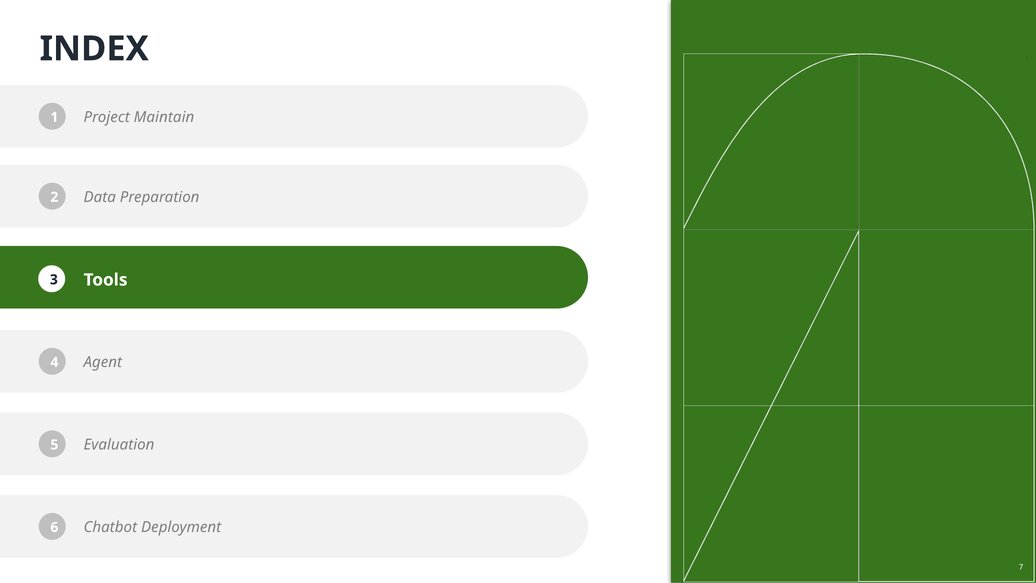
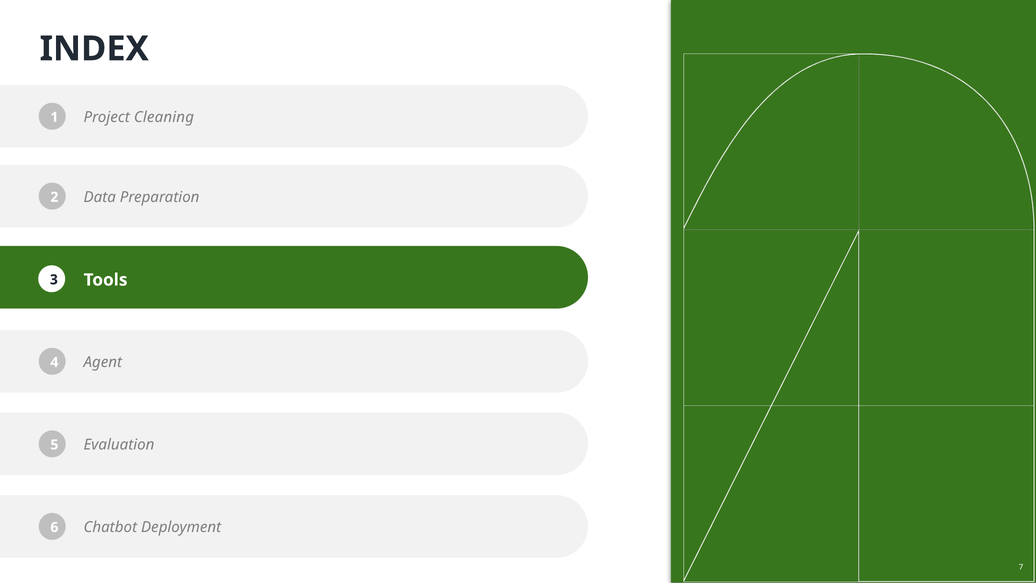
Maintain: Maintain -> Cleaning
